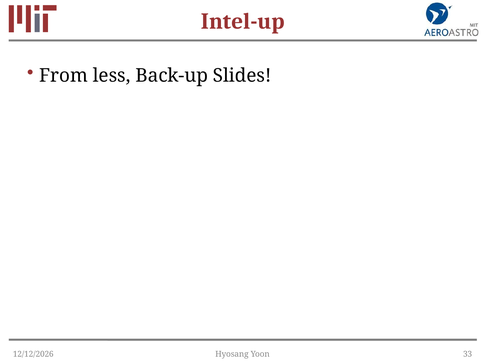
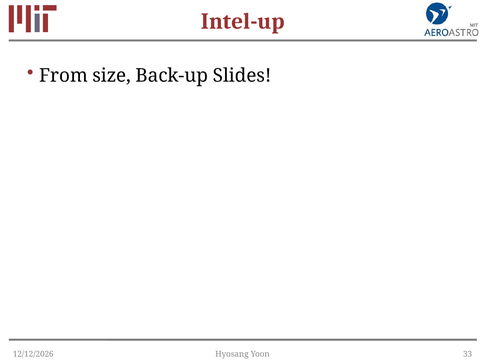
less: less -> size
